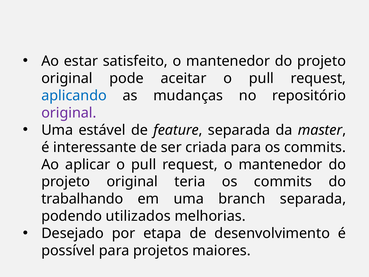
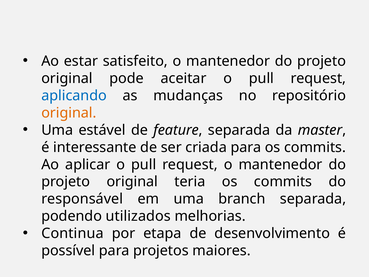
original at (69, 113) colour: purple -> orange
trabalhando: trabalhando -> responsável
Desejado: Desejado -> Continua
